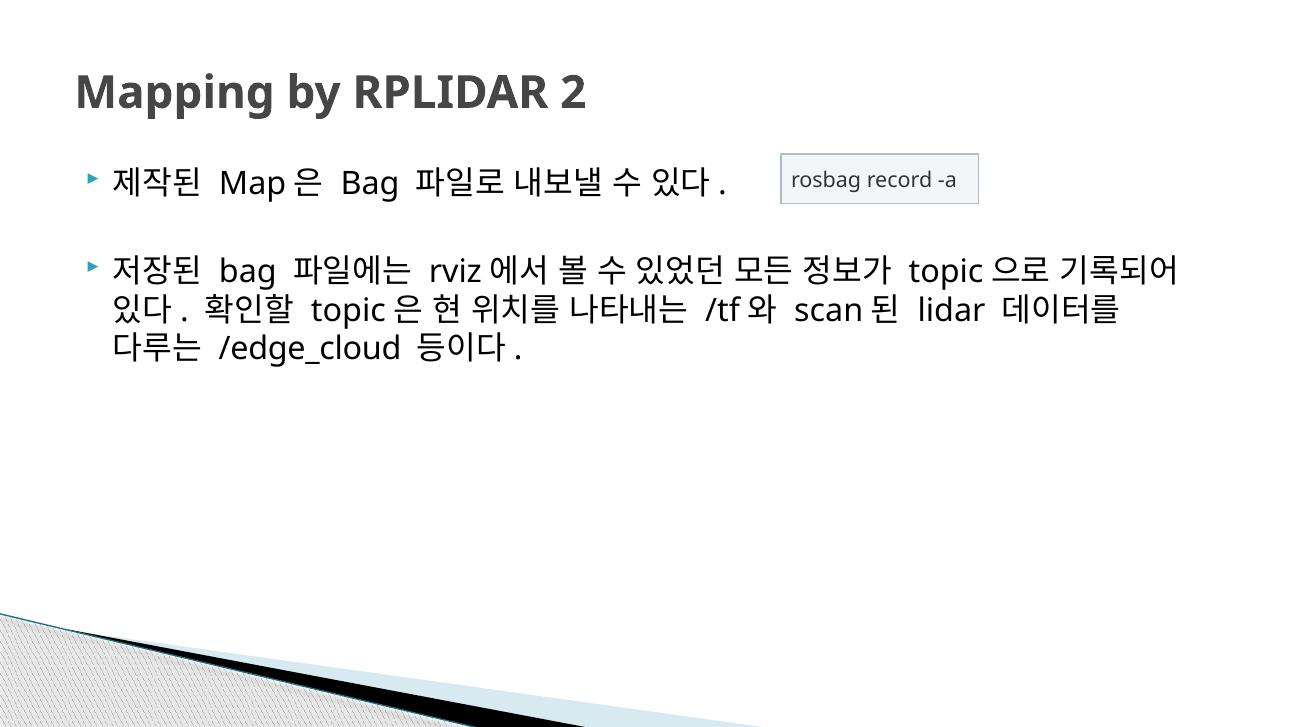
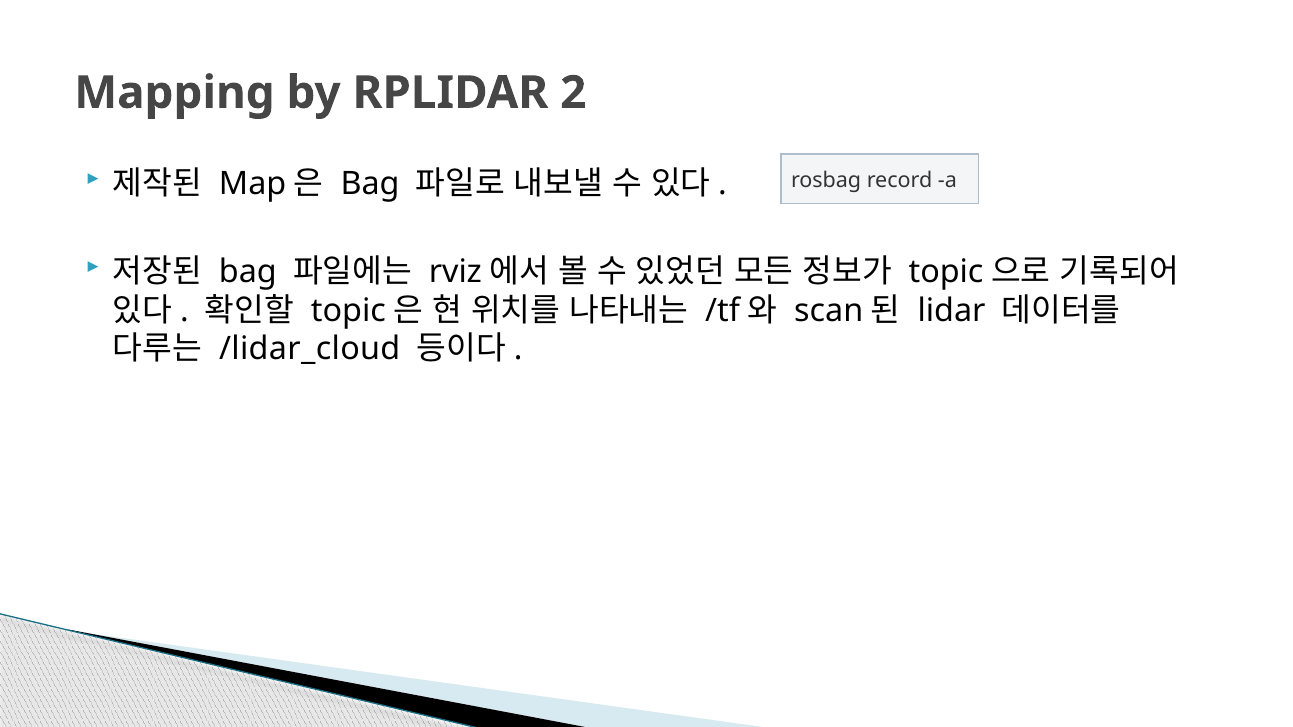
/edge_cloud: /edge_cloud -> /lidar_cloud
